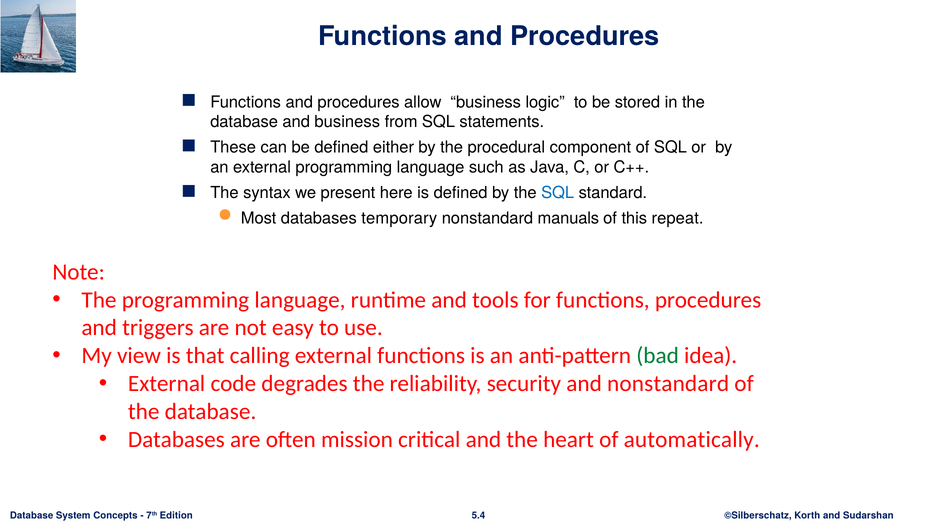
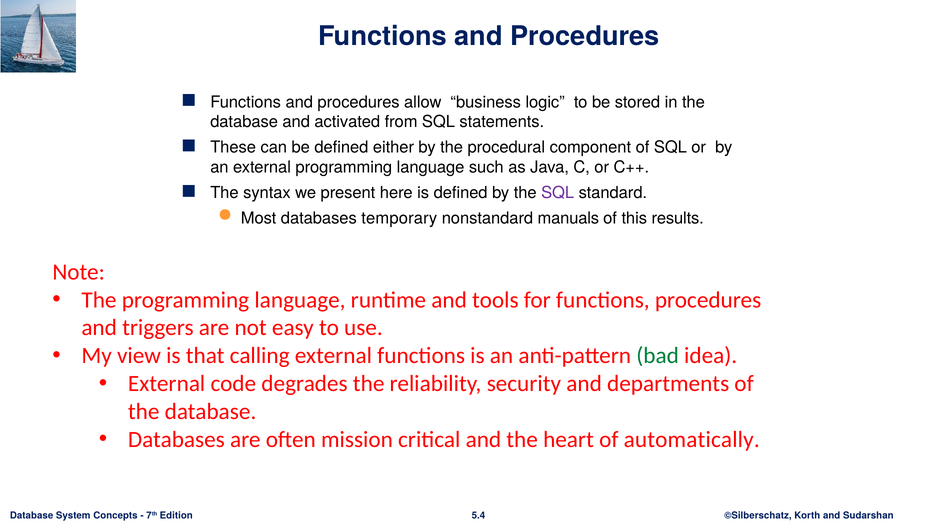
and business: business -> activated
SQL at (558, 193) colour: blue -> purple
repeat: repeat -> results
and nonstandard: nonstandard -> departments
